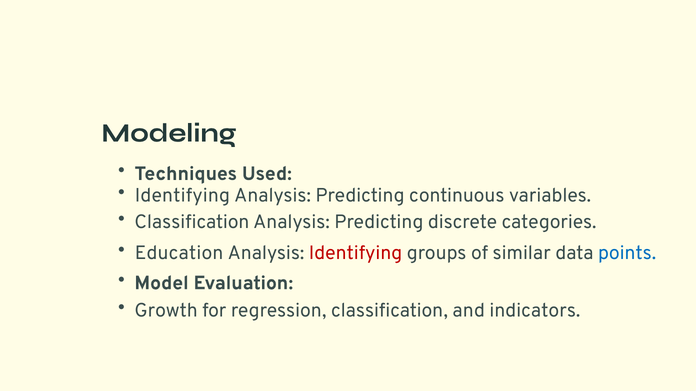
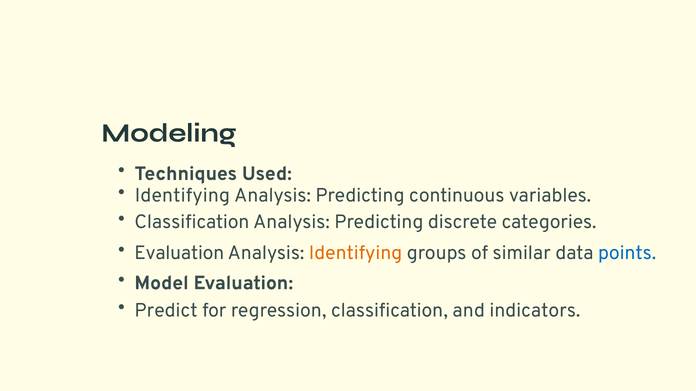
Education at (179, 253): Education -> Evaluation
Identifying at (356, 253) colour: red -> orange
Growth: Growth -> Predict
